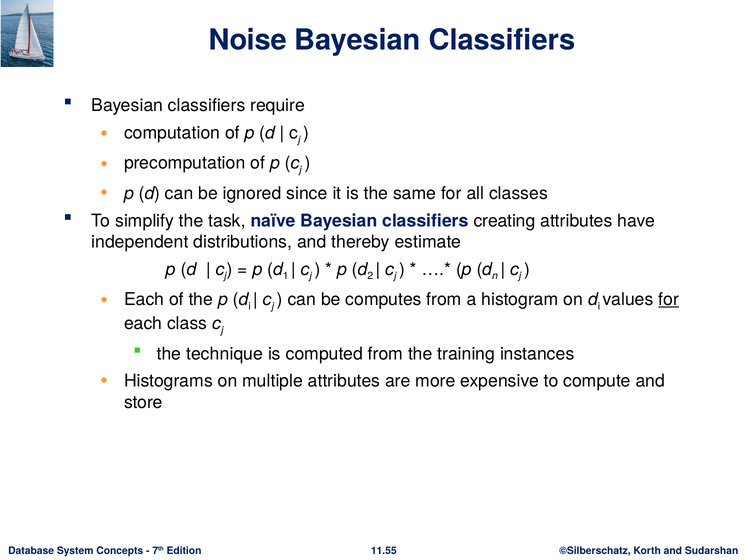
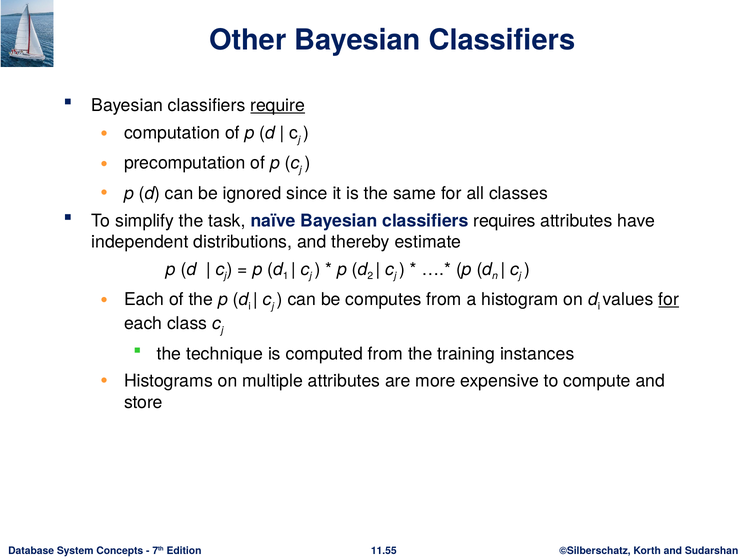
Noise: Noise -> Other
require underline: none -> present
creating: creating -> requires
